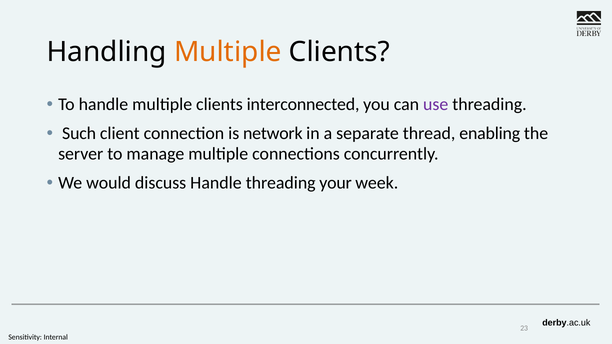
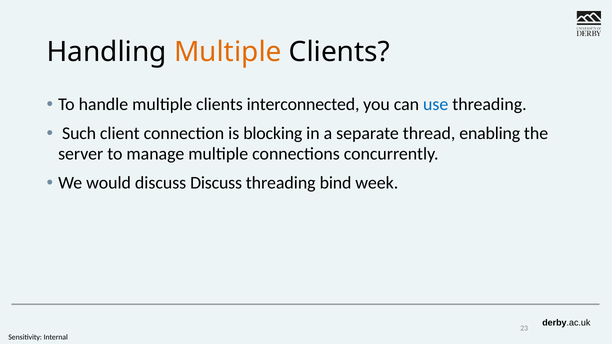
use colour: purple -> blue
network: network -> blocking
discuss Handle: Handle -> Discuss
your: your -> bind
